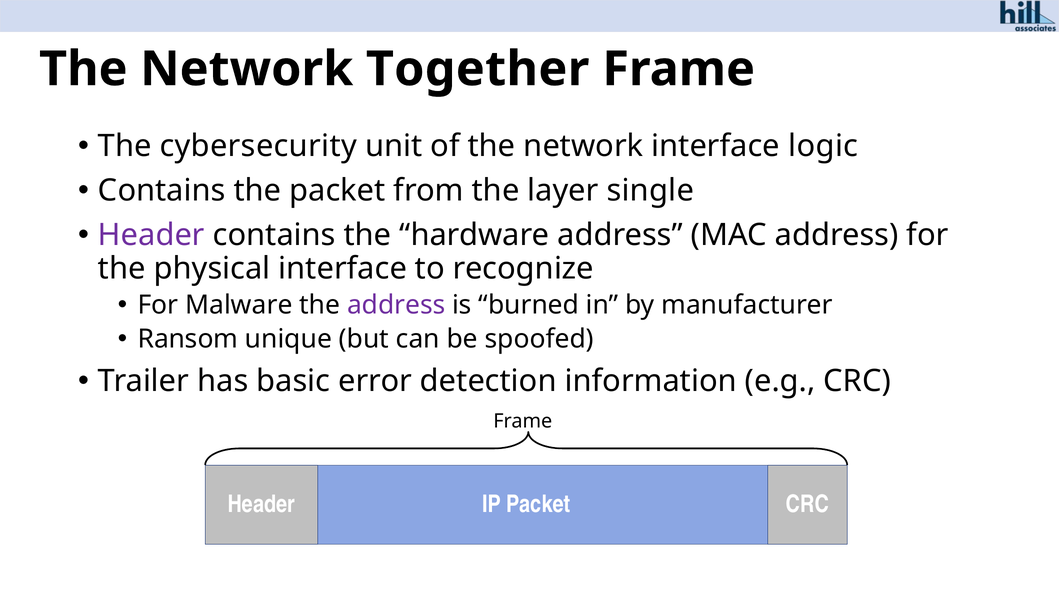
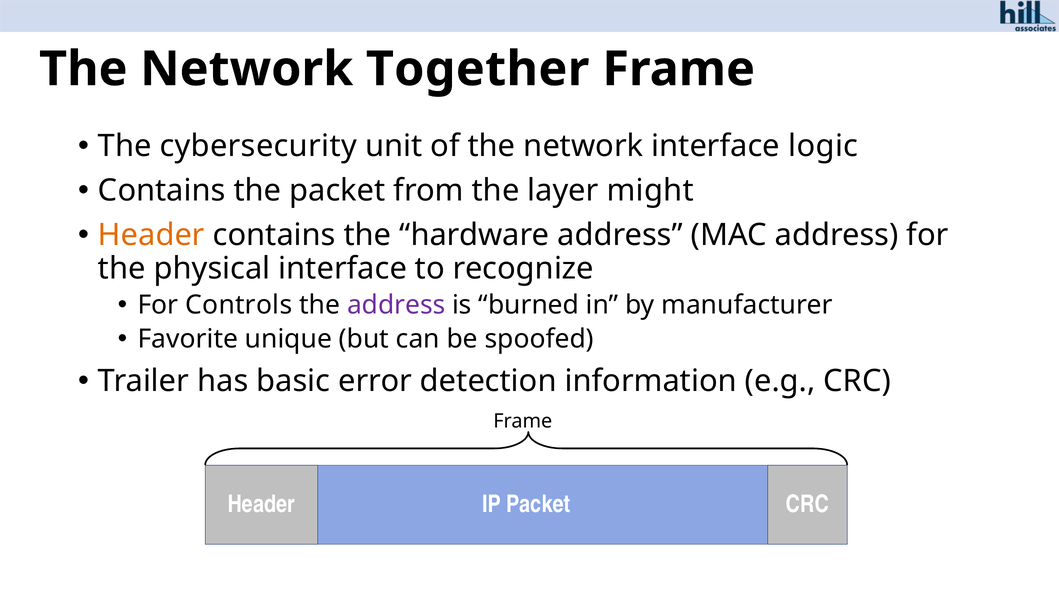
single: single -> might
Header at (151, 235) colour: purple -> orange
Malware: Malware -> Controls
Ransom: Ransom -> Favorite
